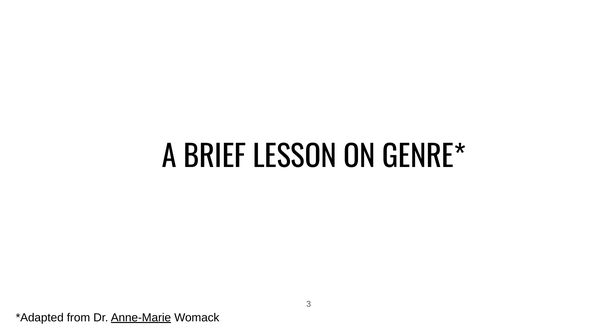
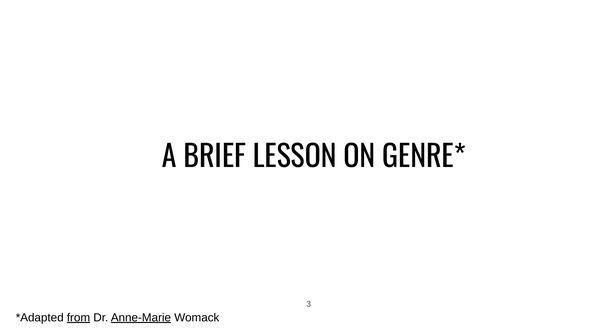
from underline: none -> present
